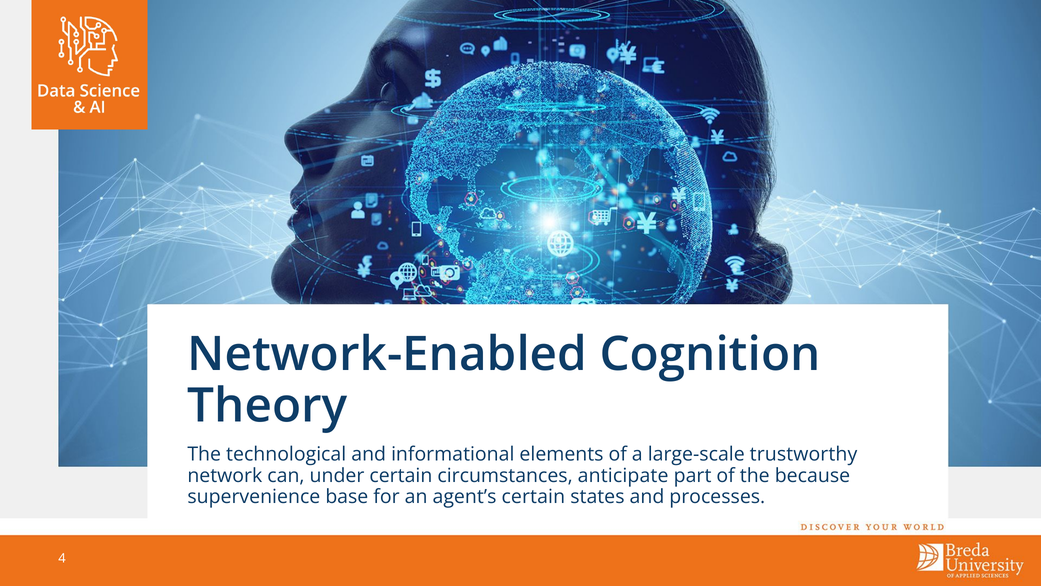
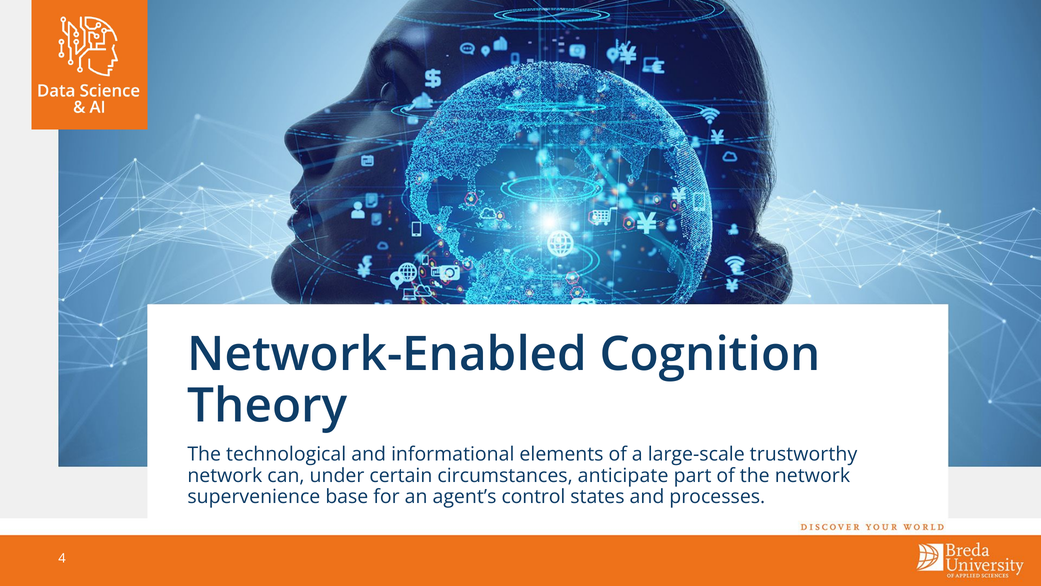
the because: because -> network
agent’s certain: certain -> control
